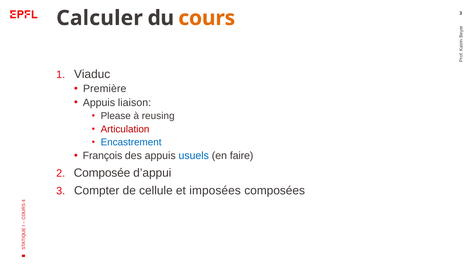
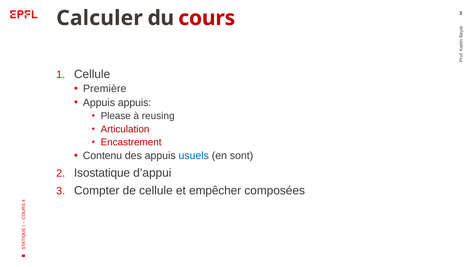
cours colour: orange -> red
Viaduc at (92, 74): Viaduc -> Cellule
Appuis liaison: liaison -> appuis
Encastrement colour: blue -> red
François: François -> Contenu
faire: faire -> sont
Composée: Composée -> Isostatique
imposées: imposées -> empêcher
